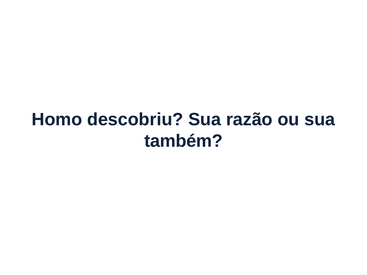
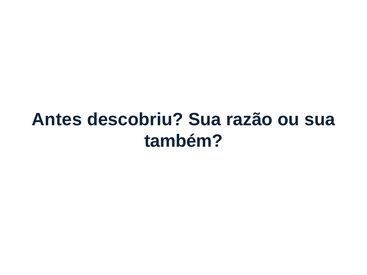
Homo: Homo -> Antes
